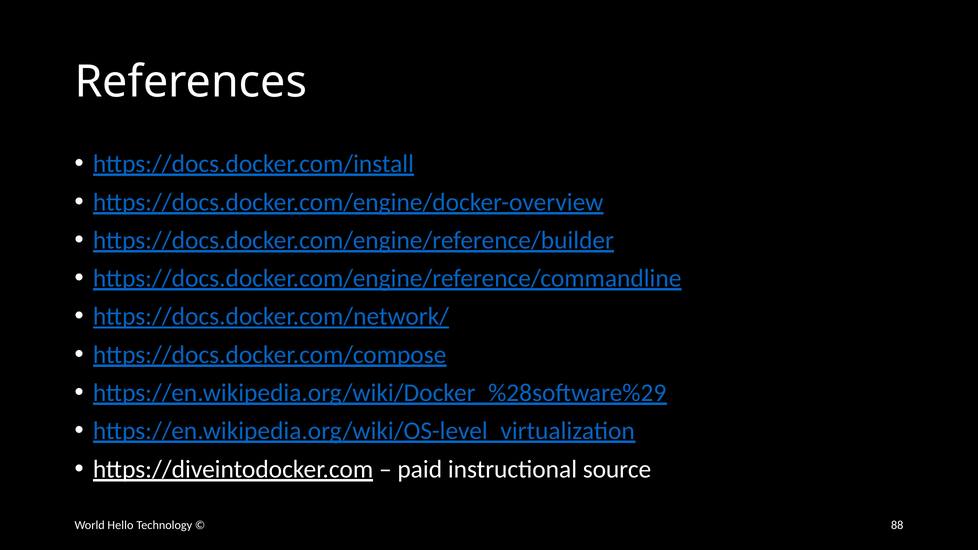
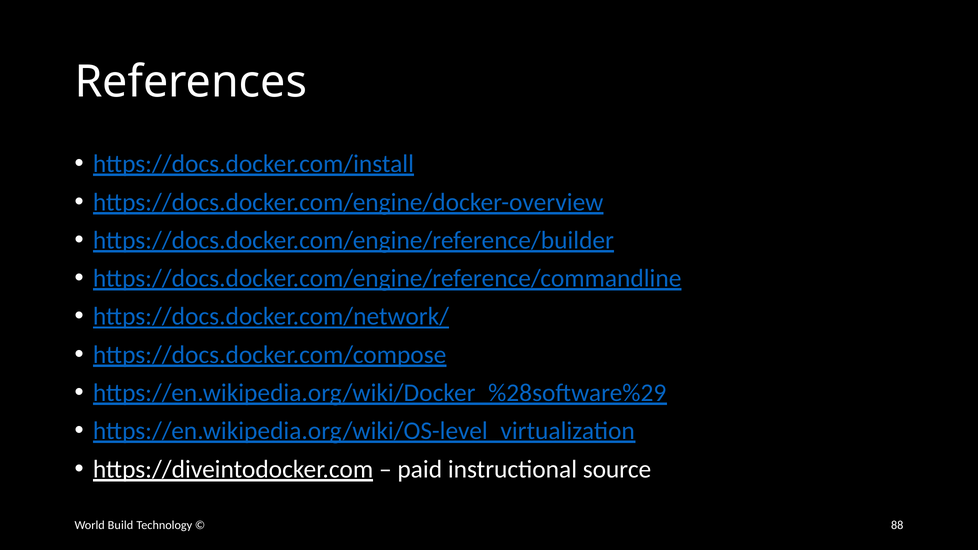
Hello: Hello -> Build
